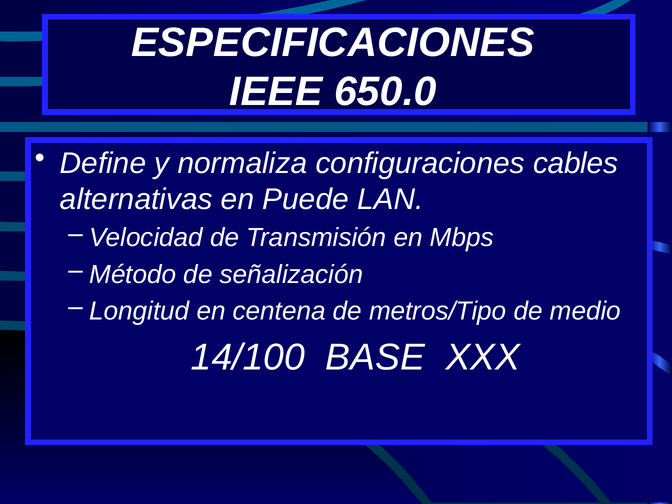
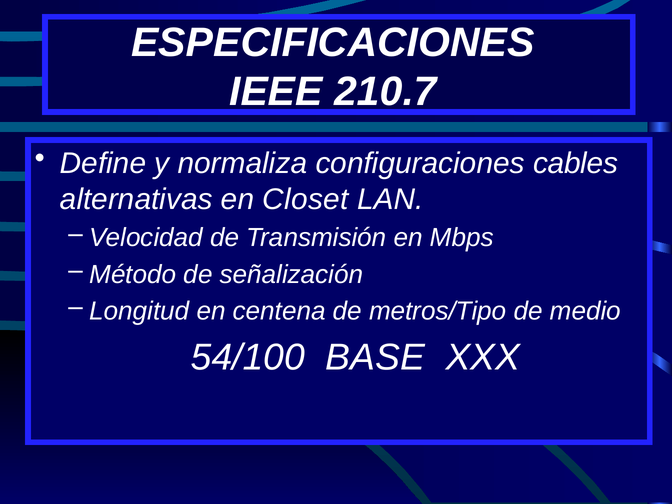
650.0: 650.0 -> 210.7
Puede: Puede -> Closet
14/100: 14/100 -> 54/100
